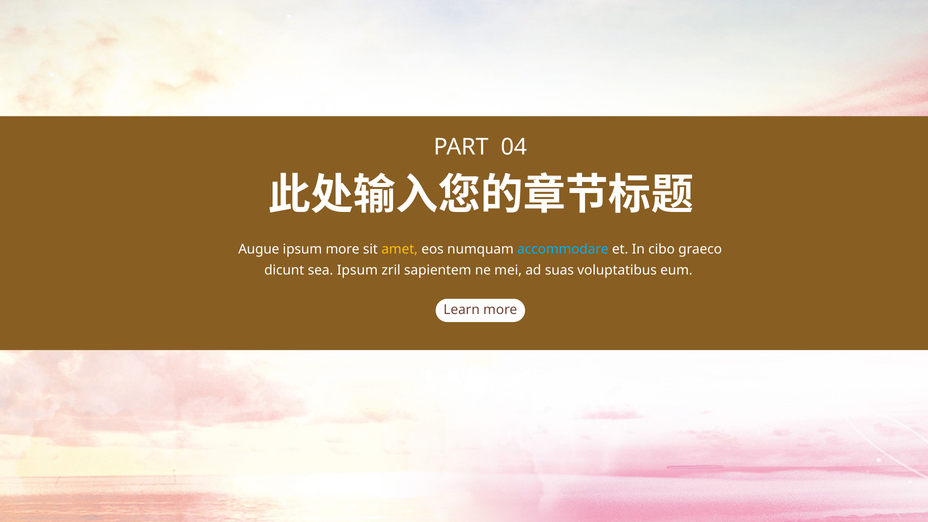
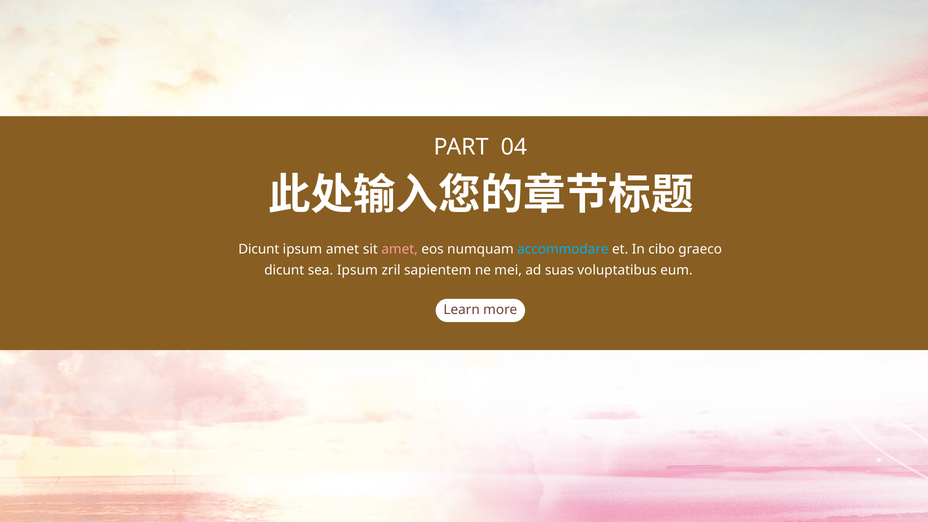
Augue at (259, 249): Augue -> Dicunt
ipsum more: more -> amet
amet at (400, 249) colour: yellow -> pink
